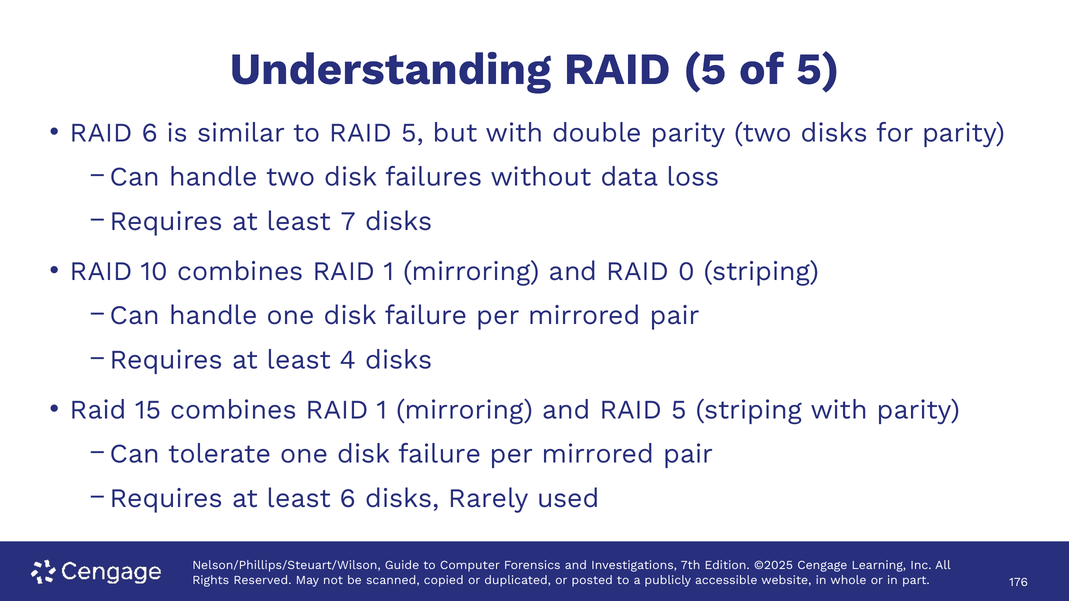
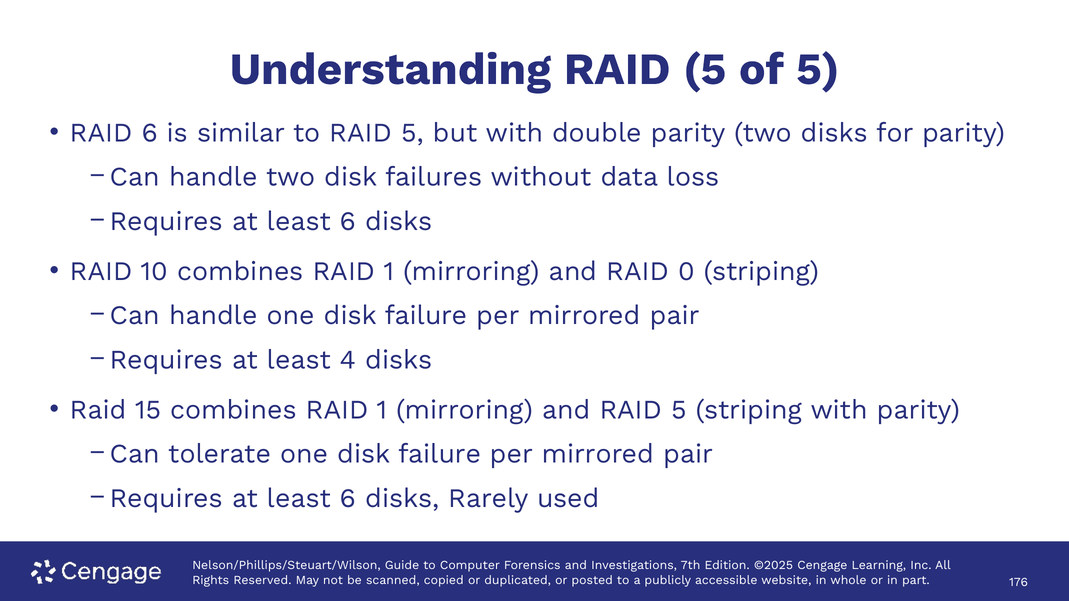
7 at (348, 222): 7 -> 6
